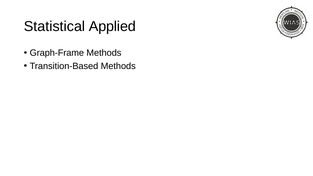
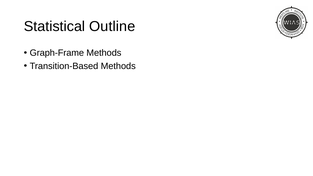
Applied: Applied -> Outline
